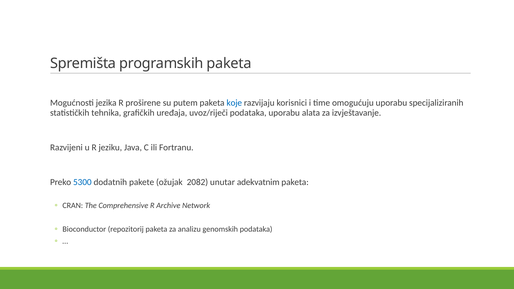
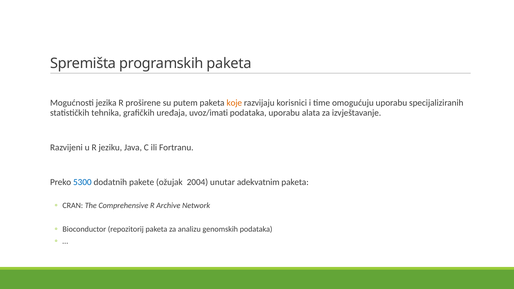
koje colour: blue -> orange
uvoz/riječi: uvoz/riječi -> uvoz/imati
2082: 2082 -> 2004
